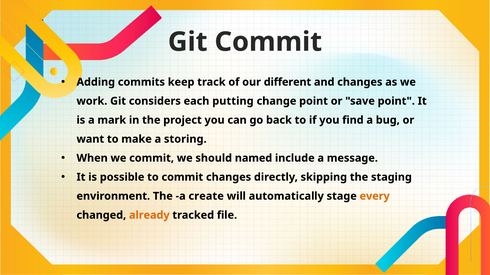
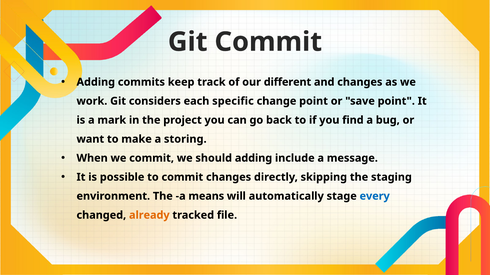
putting: putting -> specific
should named: named -> adding
create: create -> means
every colour: orange -> blue
